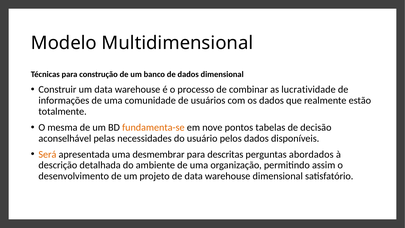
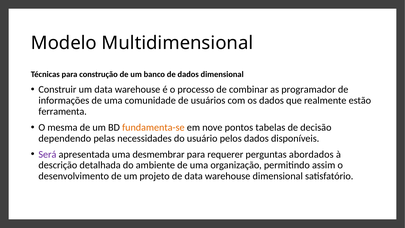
lucratividade: lucratividade -> programador
totalmente: totalmente -> ferramenta
aconselhável: aconselhável -> dependendo
Será colour: orange -> purple
descritas: descritas -> requerer
